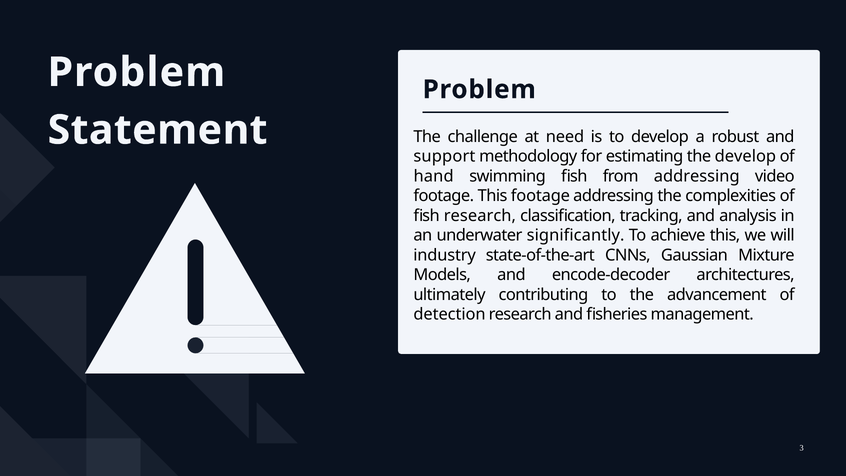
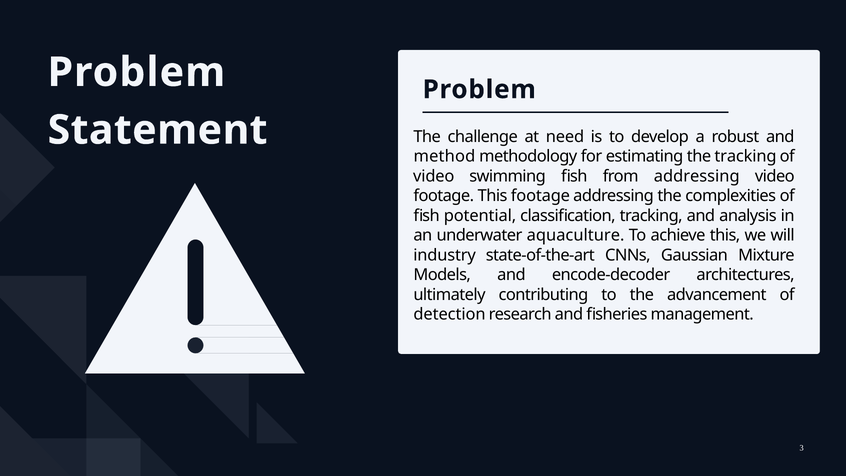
support: support -> method
the develop: develop -> tracking
hand at (434, 176): hand -> video
fish research: research -> potential
significantly: significantly -> aquaculture
